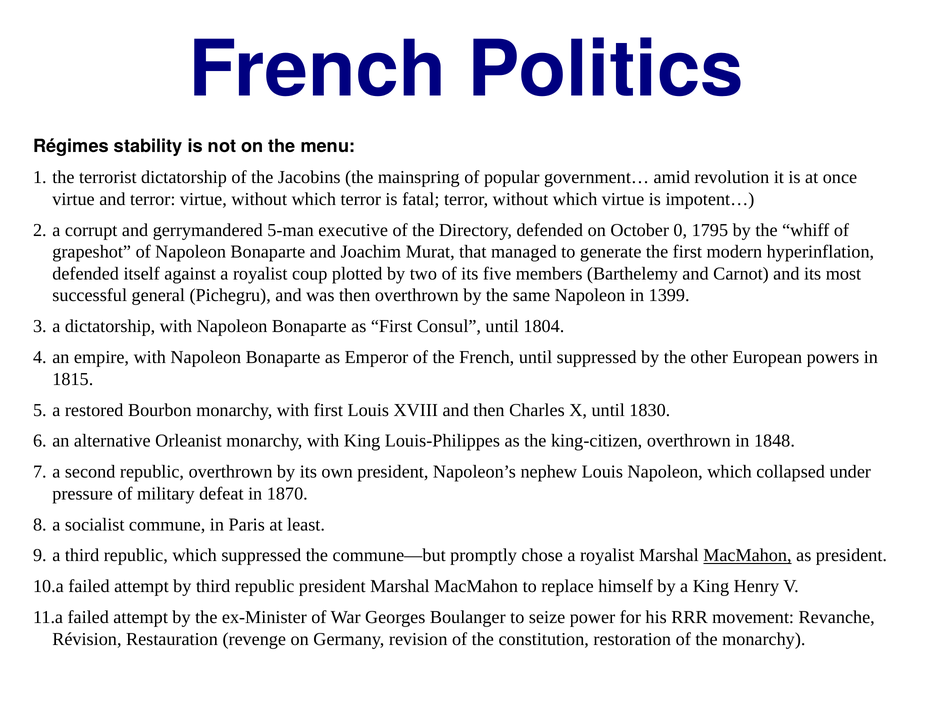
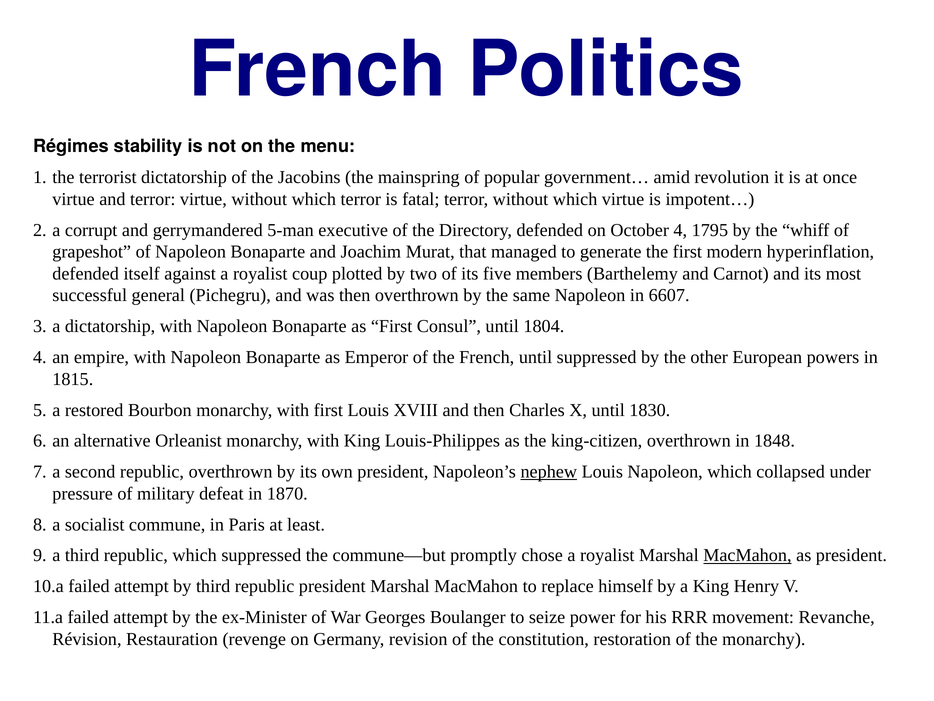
October 0: 0 -> 4
1399: 1399 -> 6607
nephew underline: none -> present
